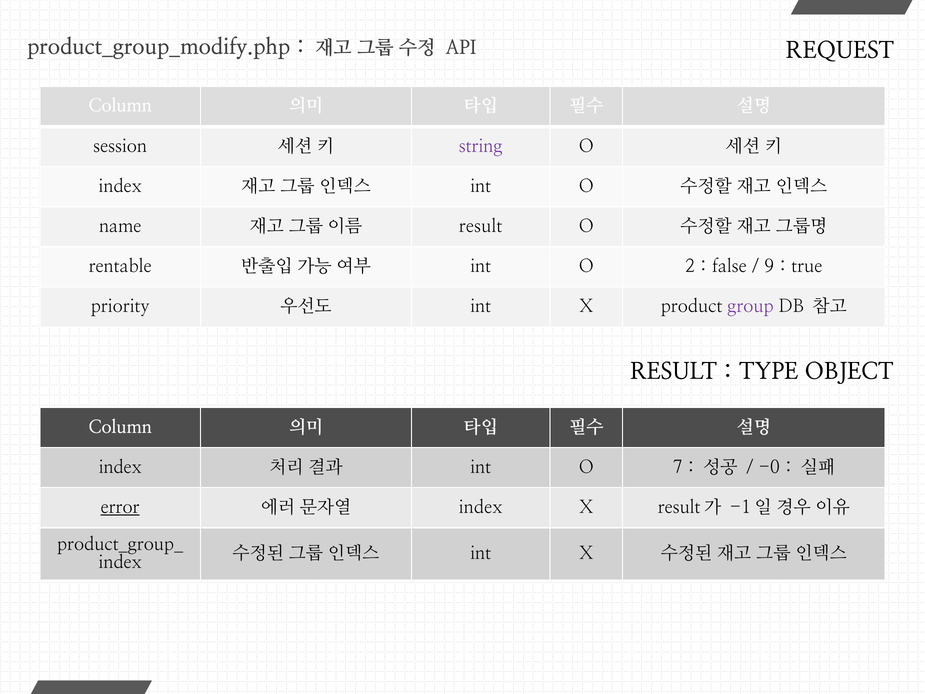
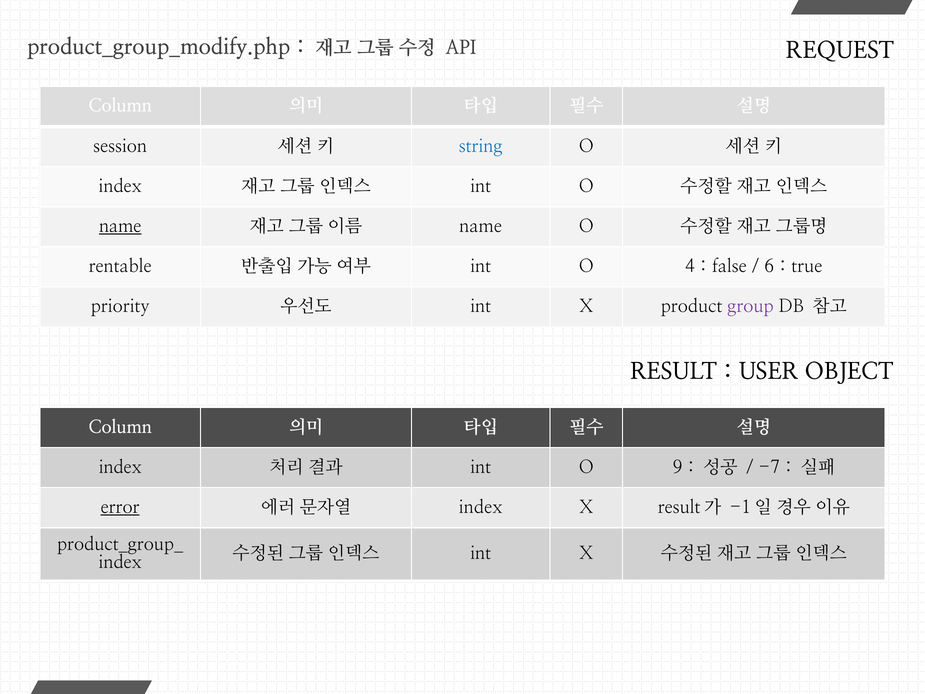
string colour: purple -> blue
name at (120, 226) underline: none -> present
result at (481, 226): result -> name
2: 2 -> 4
9: 9 -> 6
TYPE: TYPE -> USER
7: 7 -> 9
-0: -0 -> -7
